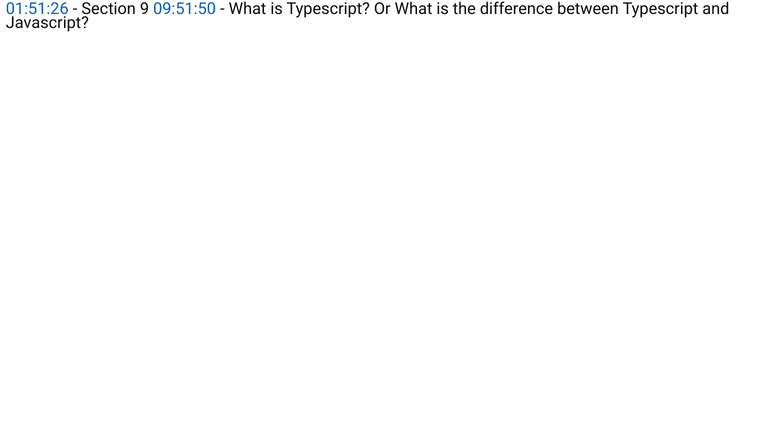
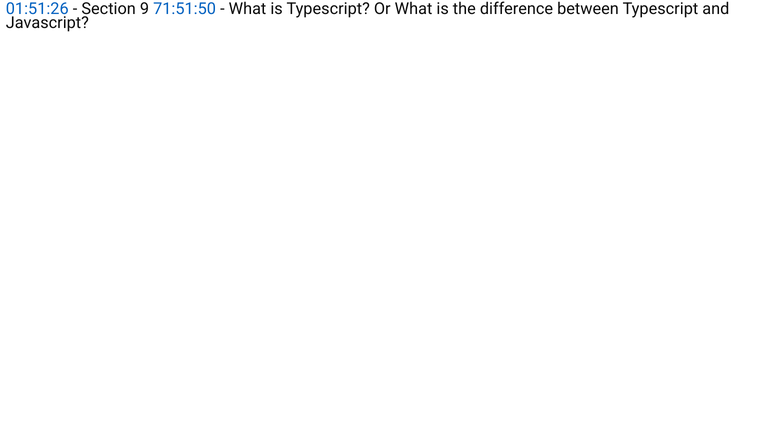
09:51:50: 09:51:50 -> 71:51:50
